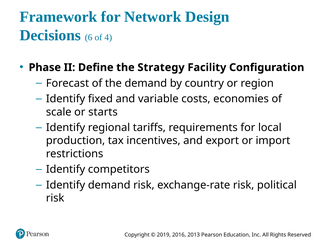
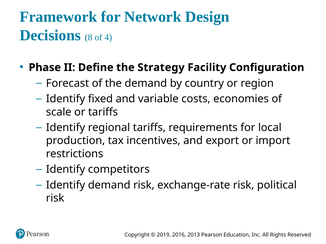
6: 6 -> 8
or starts: starts -> tariffs
